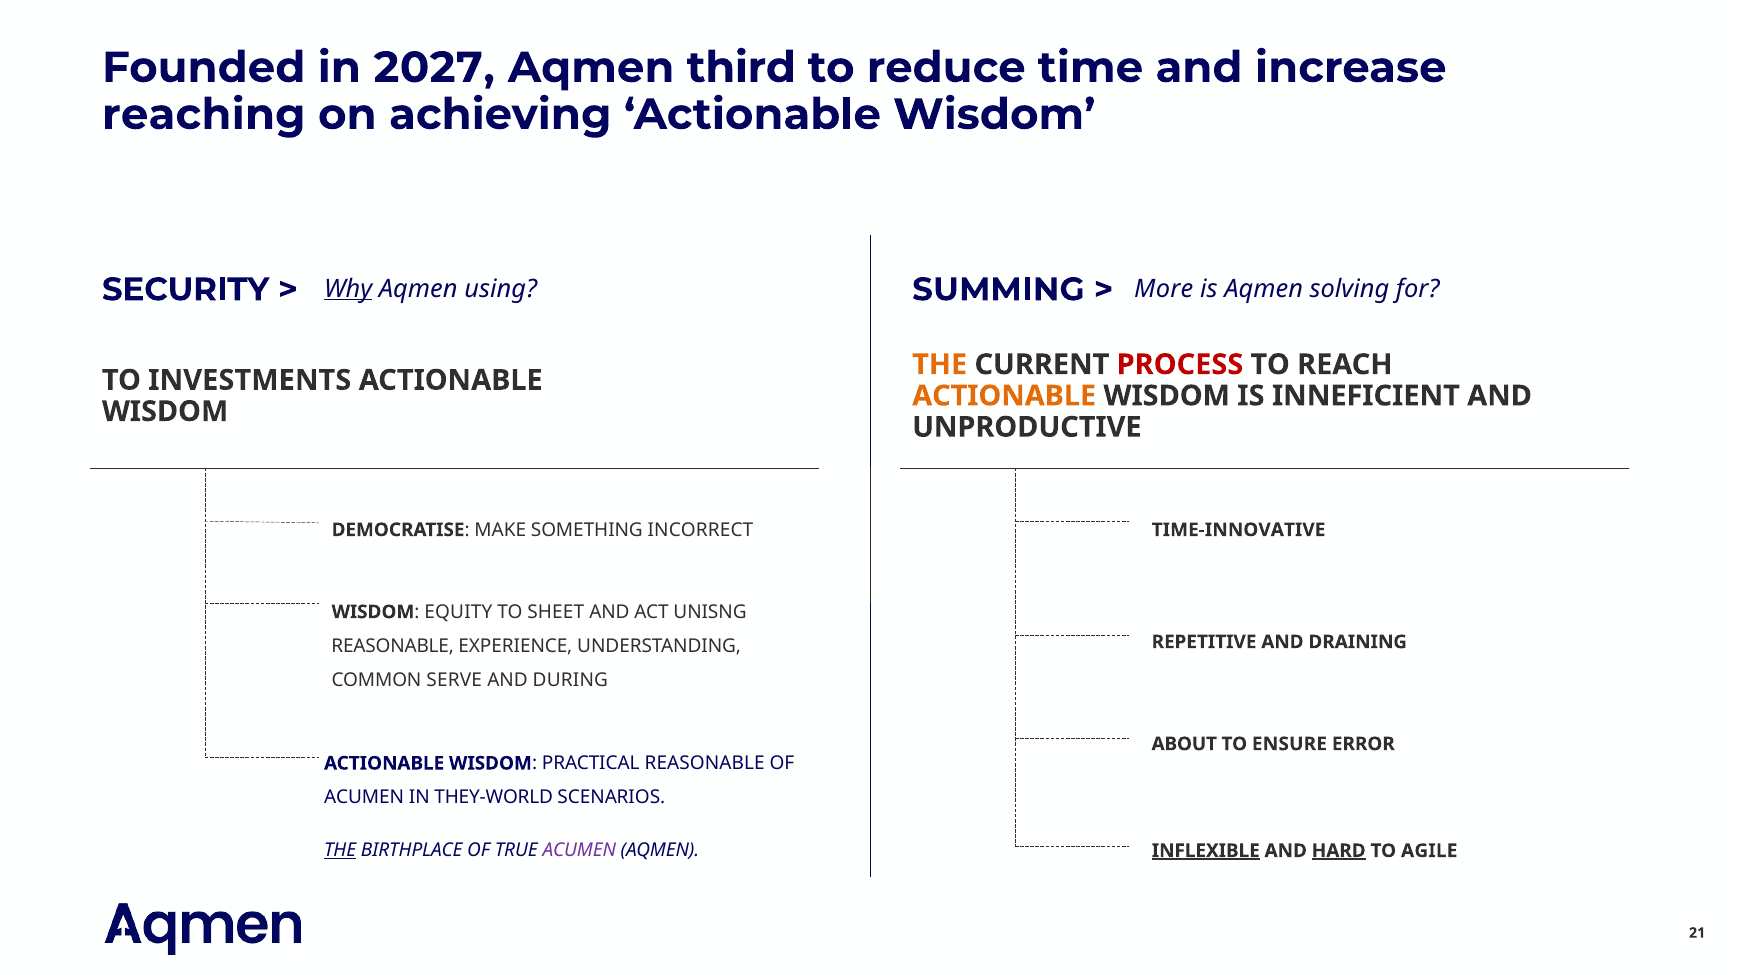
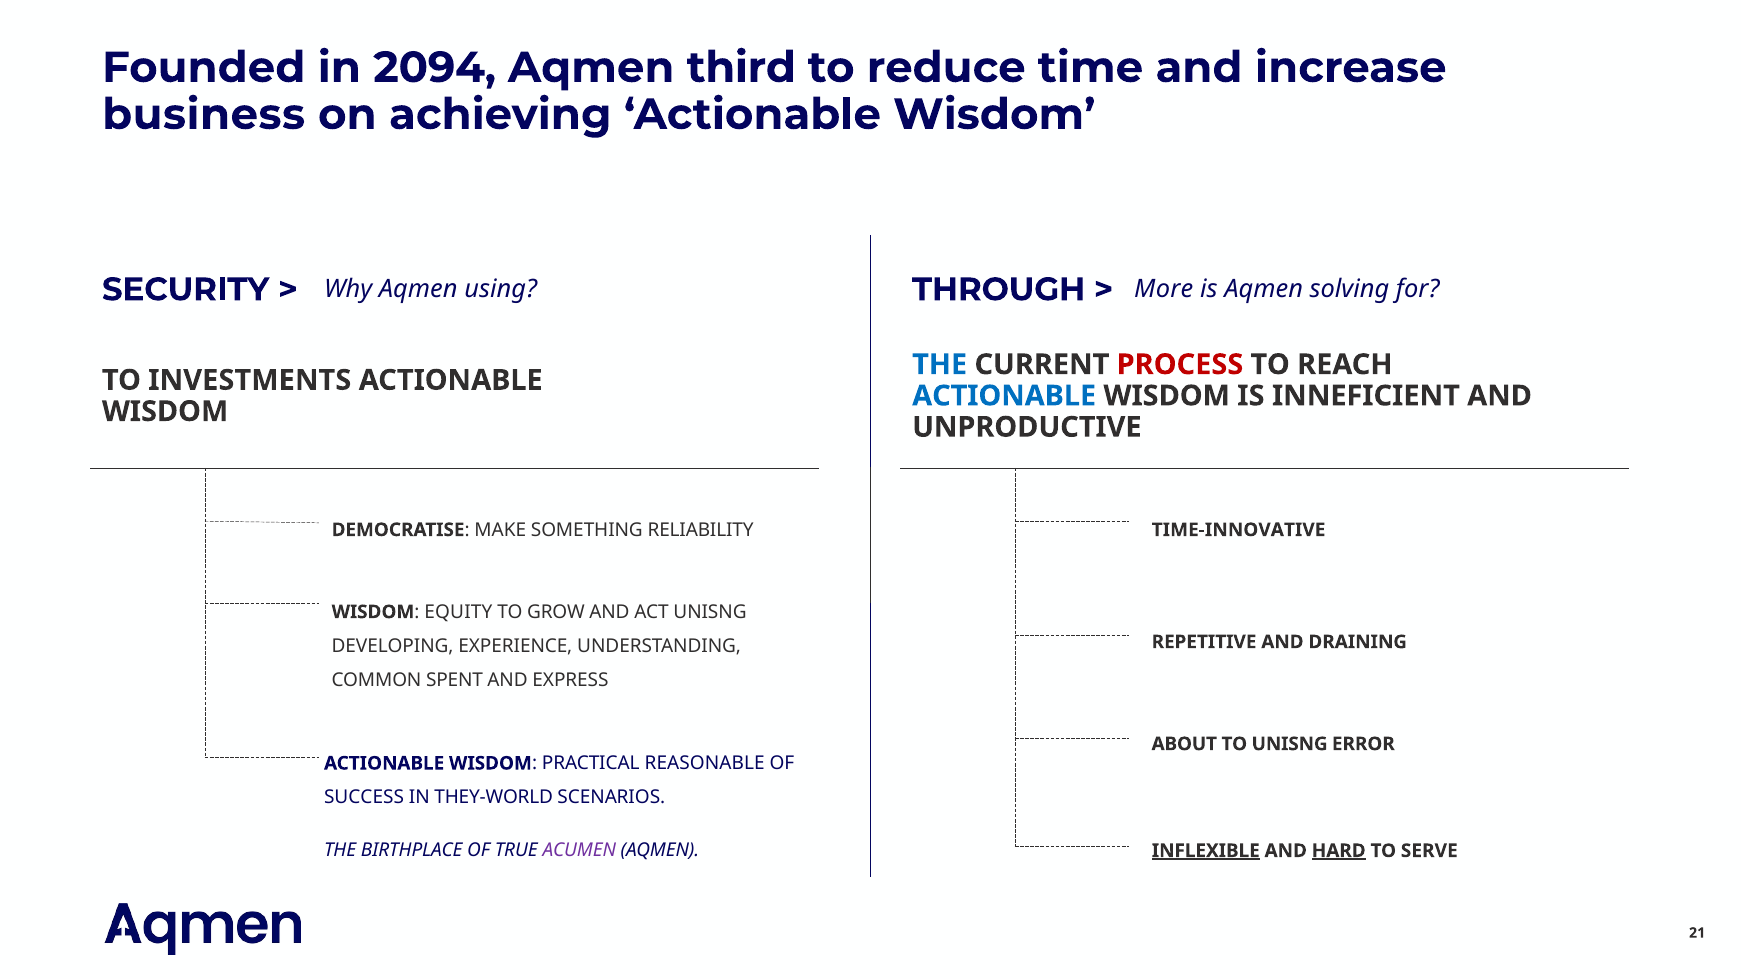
2027: 2027 -> 2094
reaching: reaching -> business
Why underline: present -> none
SUMMING: SUMMING -> THROUGH
THE at (940, 365) colour: orange -> blue
ACTIONABLE at (1004, 396) colour: orange -> blue
INCORRECT: INCORRECT -> RELIABILITY
SHEET: SHEET -> GROW
REASONABLE at (393, 646): REASONABLE -> DEVELOPING
SERVE: SERVE -> SPENT
DURING: DURING -> EXPRESS
TO ENSURE: ENSURE -> UNISNG
ACUMEN at (364, 798): ACUMEN -> SUCCESS
THE at (340, 850) underline: present -> none
AGILE: AGILE -> SERVE
